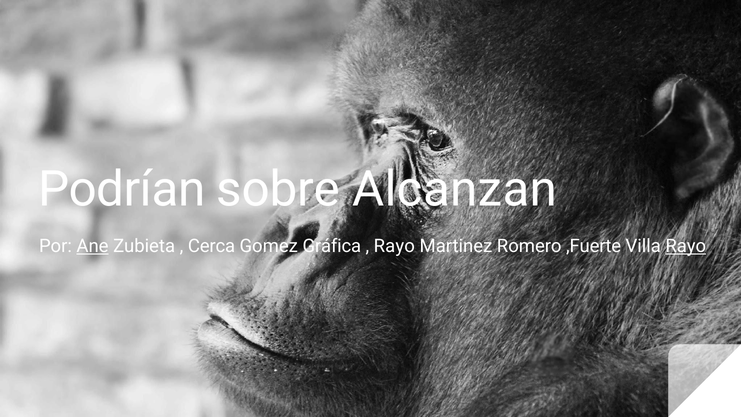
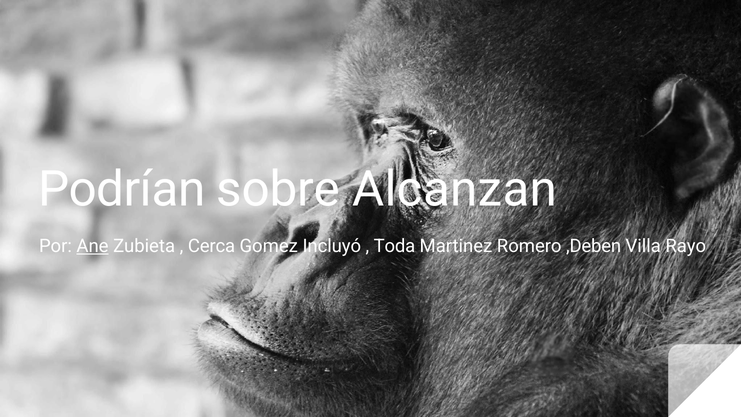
Gráfica: Gráfica -> Incluyó
Rayo at (394, 246): Rayo -> Toda
,Fuerte: ,Fuerte -> ,Deben
Rayo at (686, 246) underline: present -> none
